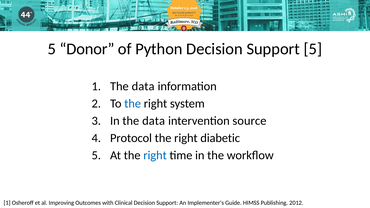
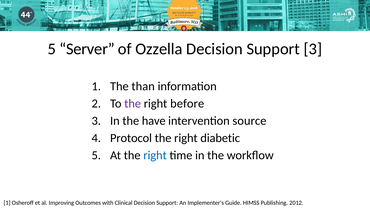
Donor: Donor -> Server
Python: Python -> Ozzella
Support 5: 5 -> 3
1 The data: data -> than
the at (133, 104) colour: blue -> purple
system: system -> before
In the data: data -> have
